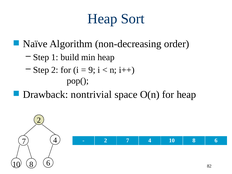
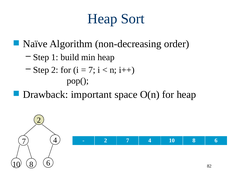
9 at (92, 70): 9 -> 7
nontrivial: nontrivial -> important
